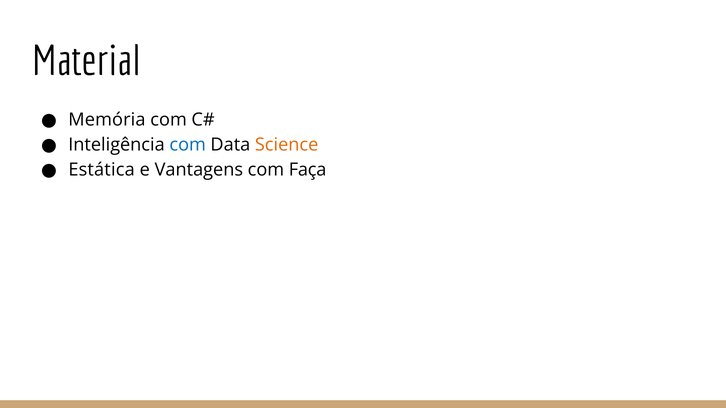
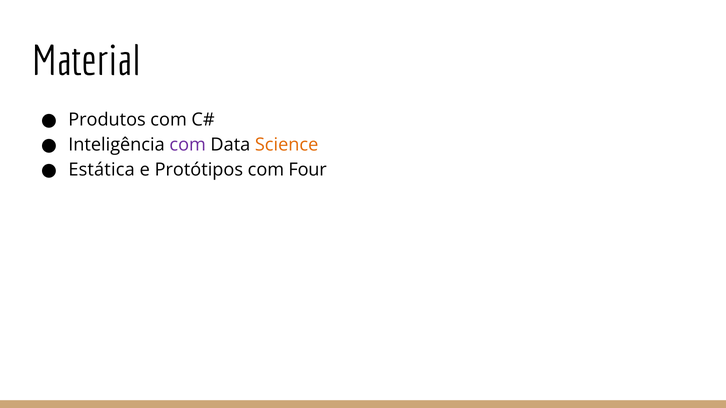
Memória: Memória -> Produtos
com at (188, 145) colour: blue -> purple
Vantagens: Vantagens -> Protótipos
Faça: Faça -> Four
